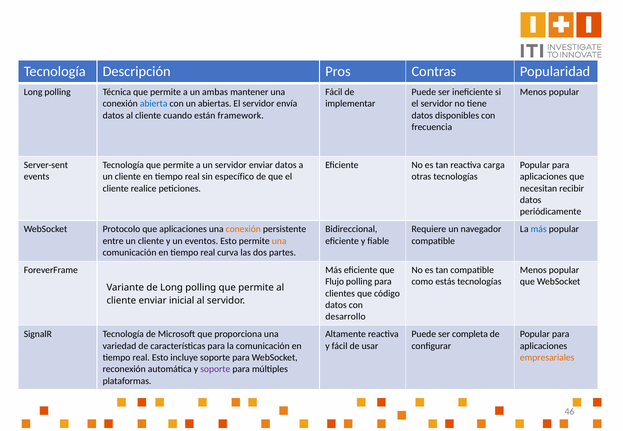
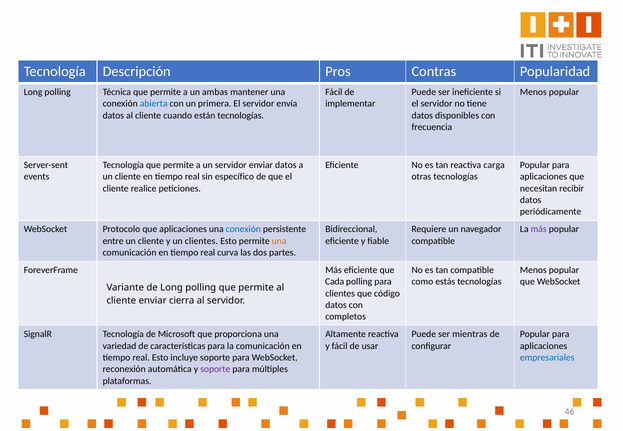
abiertas: abiertas -> primera
están framework: framework -> tecnologías
conexión at (243, 229) colour: orange -> blue
más at (539, 229) colour: blue -> purple
un eventos: eventos -> clientes
Flujo: Flujo -> Cada
inicial: inicial -> cierra
desarrollo: desarrollo -> completos
completa: completa -> mientras
empresariales colour: orange -> blue
